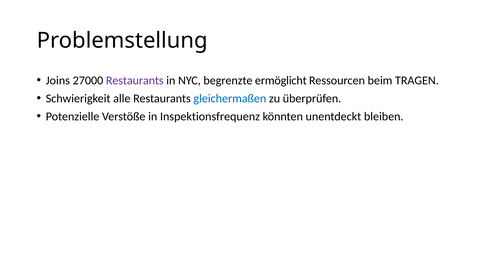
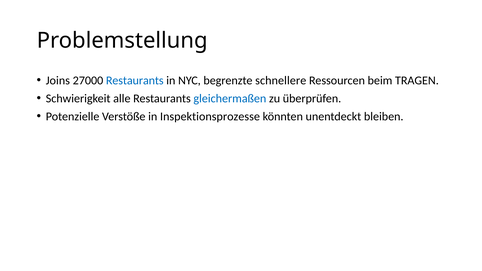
Restaurants at (135, 80) colour: purple -> blue
ermöglicht: ermöglicht -> schnellere
Inspektionsfrequenz: Inspektionsfrequenz -> Inspektionsprozesse
